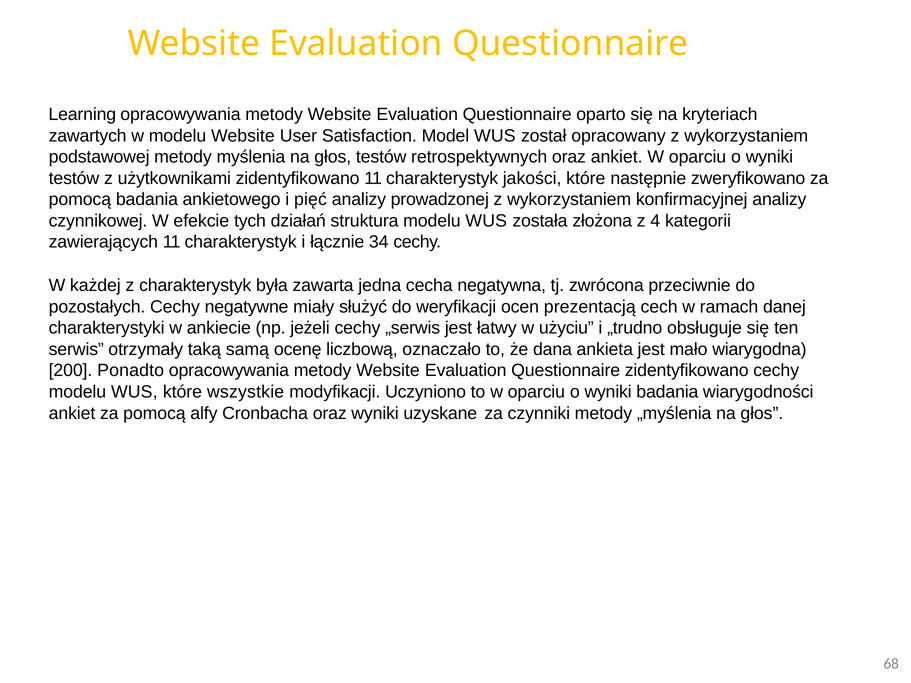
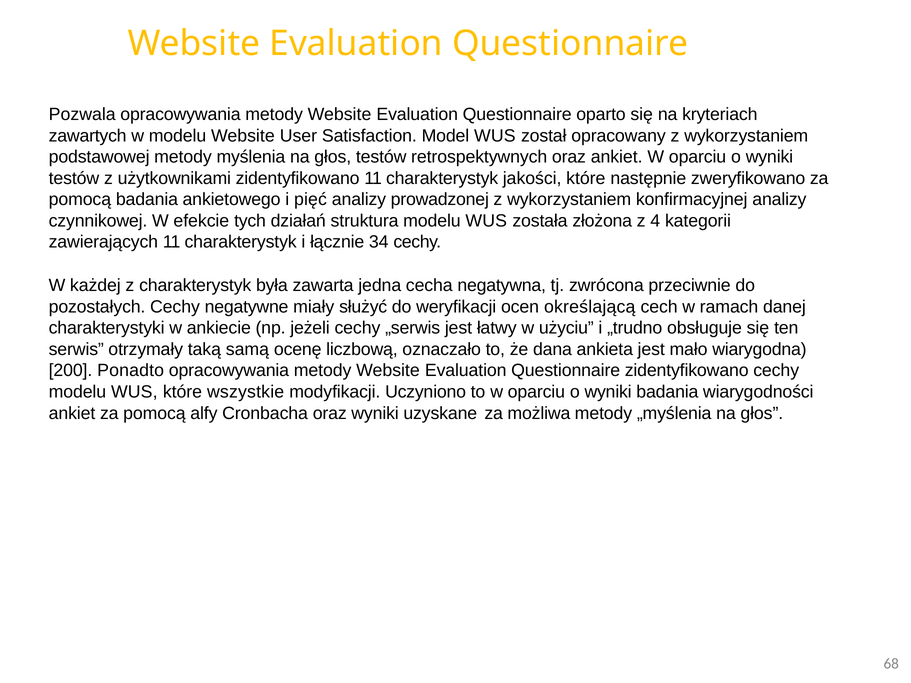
Learning: Learning -> Pozwala
prezentacją: prezentacją -> określającą
czynniki: czynniki -> możliwa
